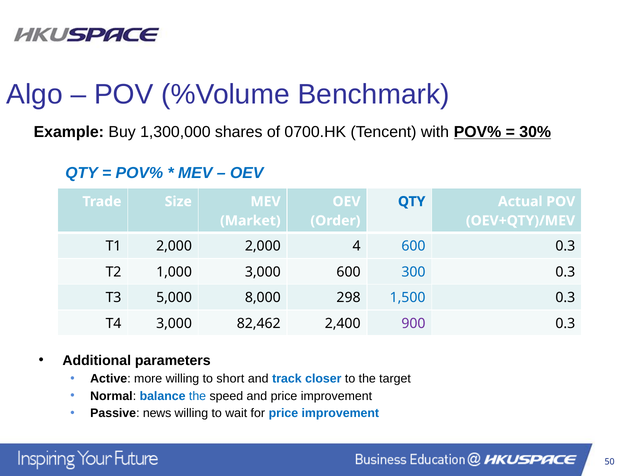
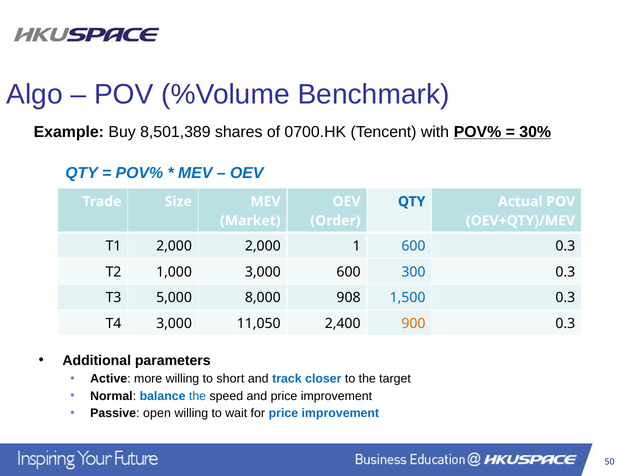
1,300,000: 1,300,000 -> 8,501,389
4: 4 -> 1
298: 298 -> 908
82,462: 82,462 -> 11,050
900 colour: purple -> orange
news: news -> open
